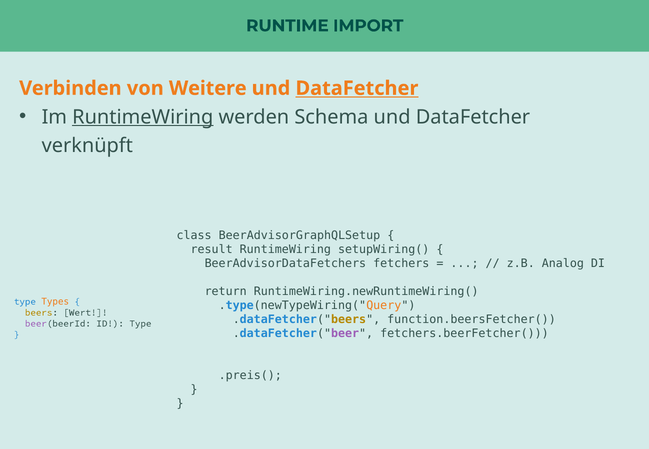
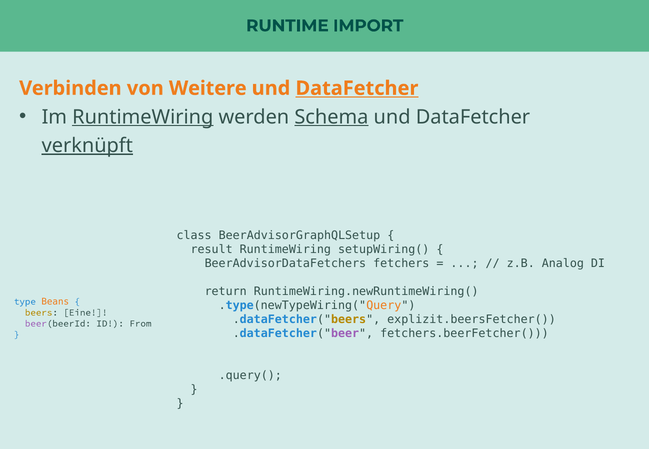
Schema underline: none -> present
verknüpft underline: none -> present
Types: Types -> Beans
Wert: Wert -> Eine
function.beersFetcher(: function.beersFetcher( -> explizit.beersFetcher(
ID Type: Type -> From
.preis(: .preis( -> .query(
